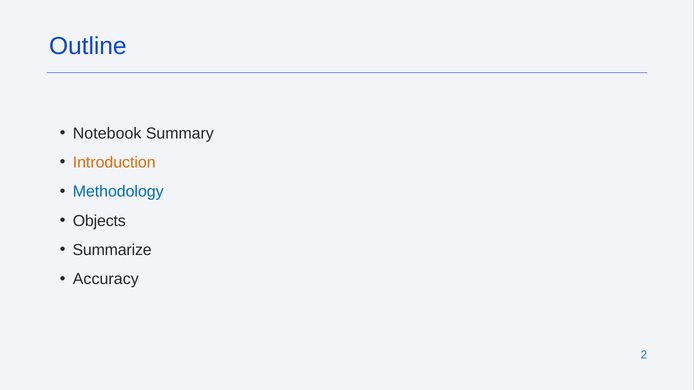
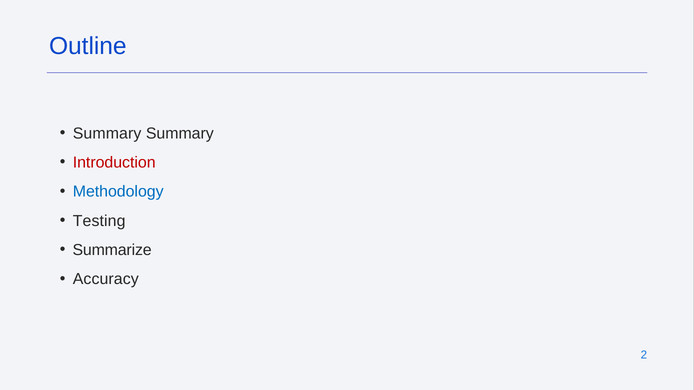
Notebook at (107, 134): Notebook -> Summary
Introduction colour: orange -> red
Objects: Objects -> Testing
